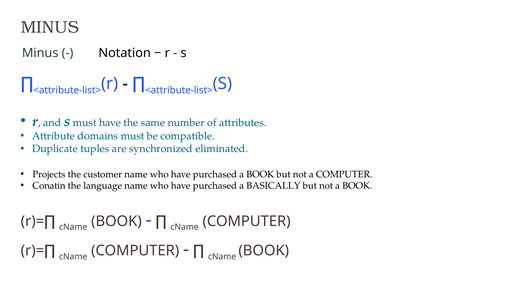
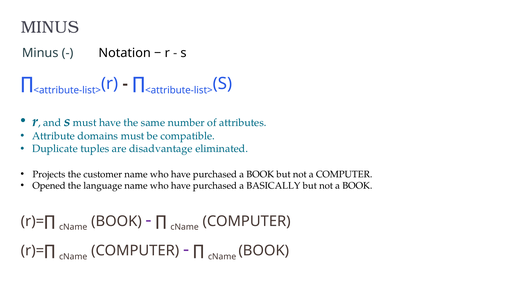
synchronized: synchronized -> disadvantage
Conatin: Conatin -> Opened
